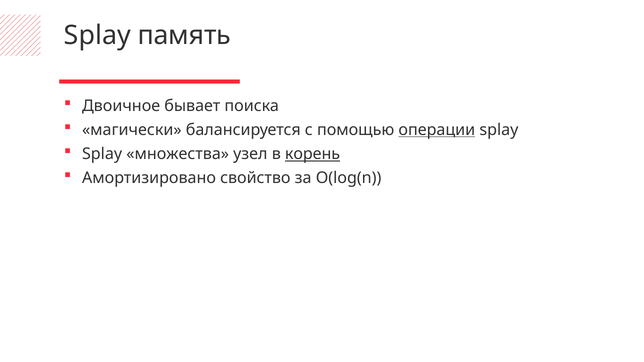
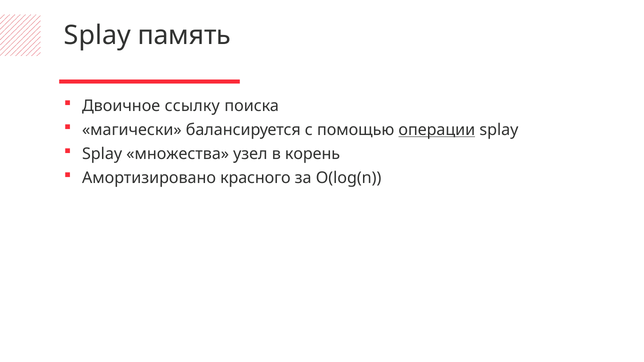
бывает: бывает -> ссылку
корень underline: present -> none
свойство: свойство -> красного
